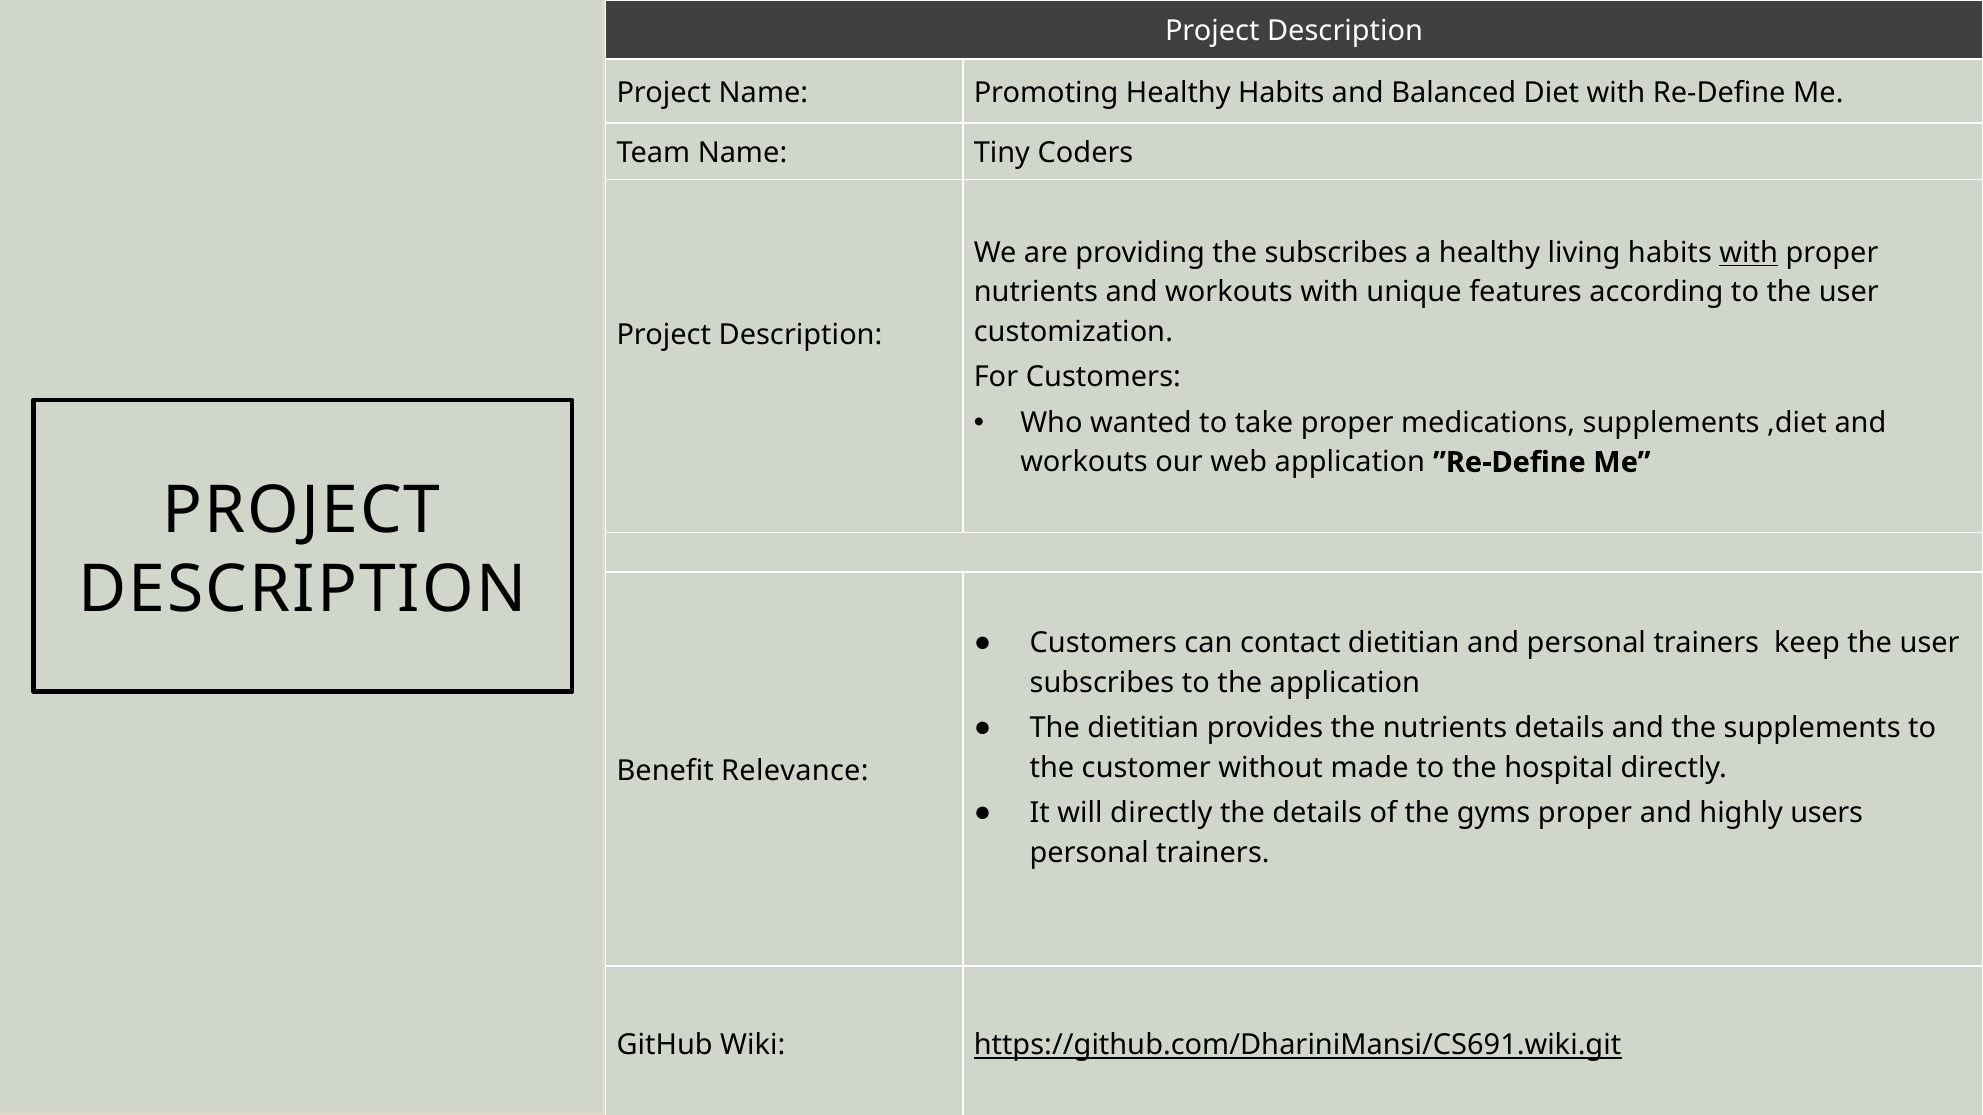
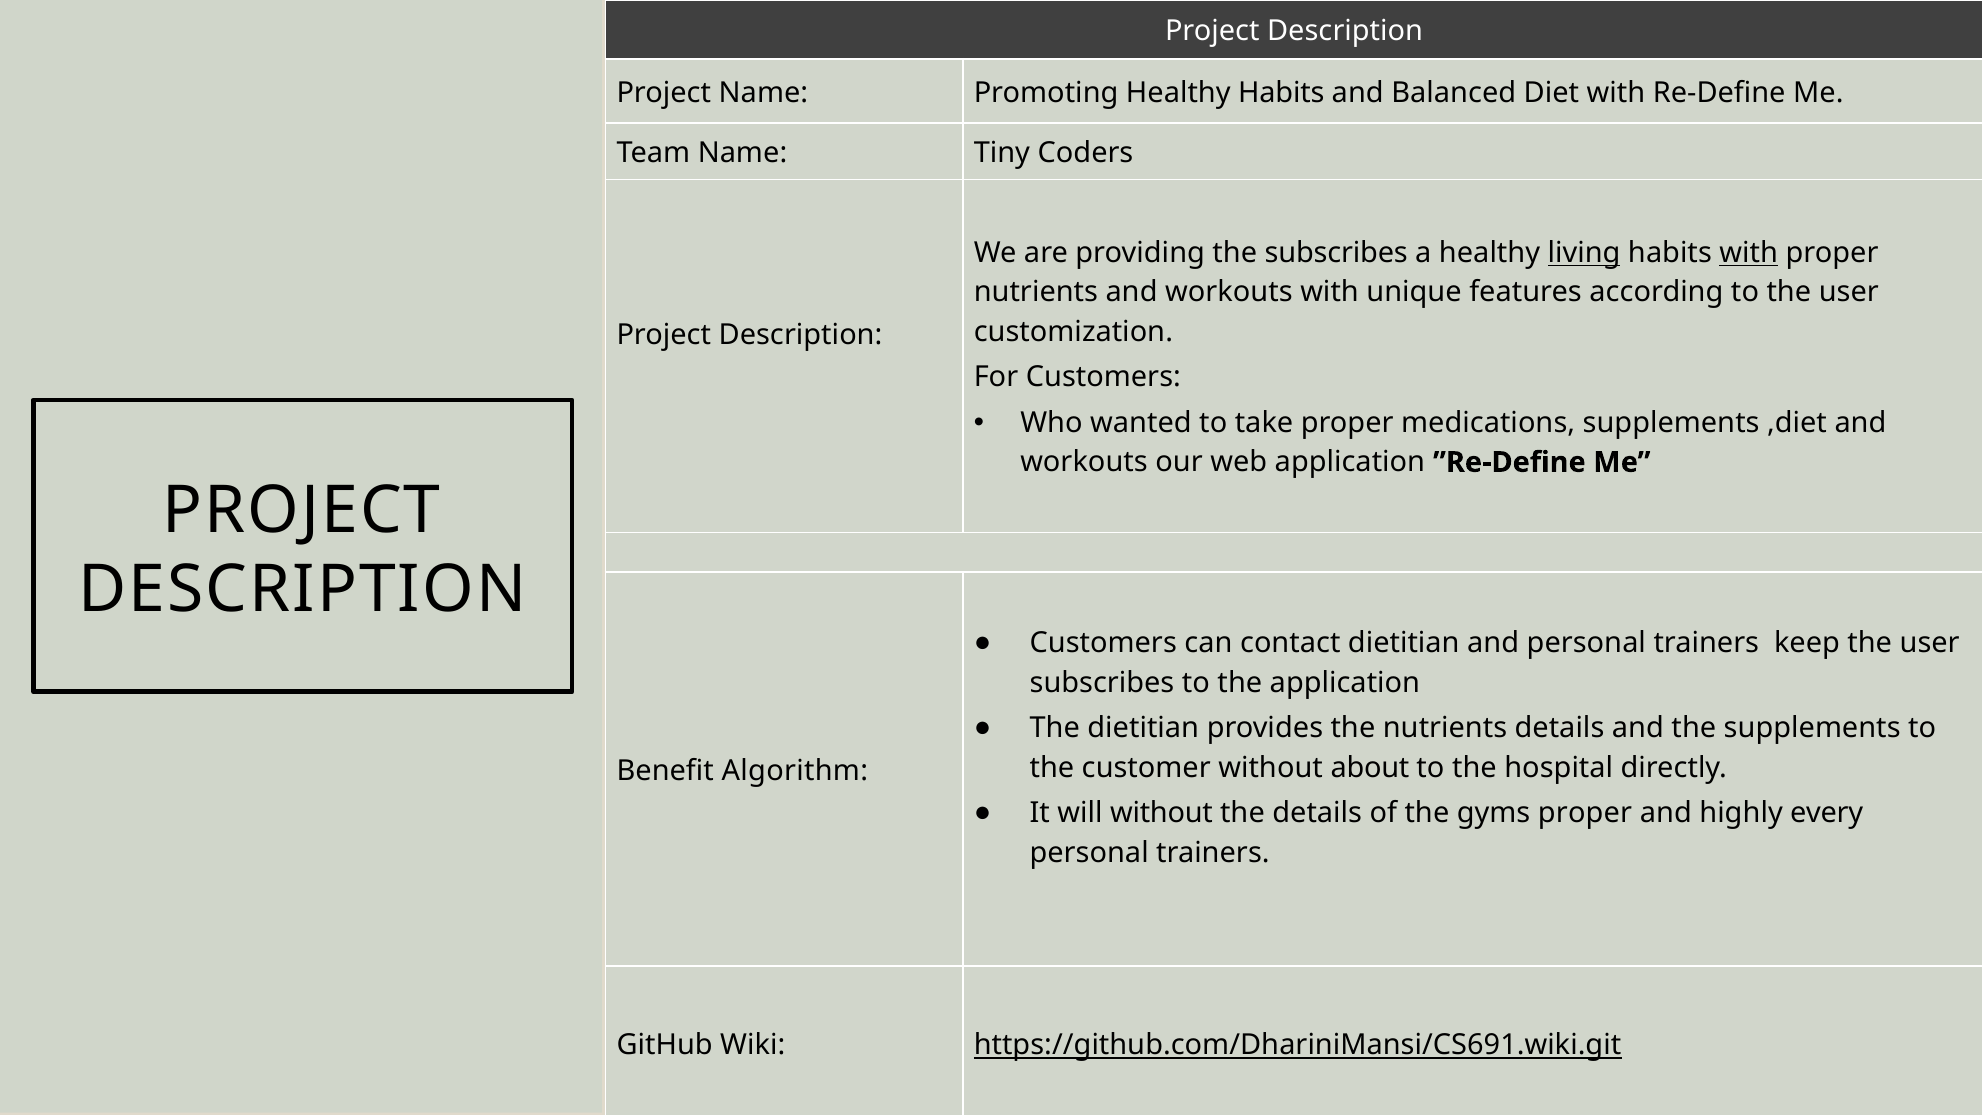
living underline: none -> present
made: made -> about
Relevance: Relevance -> Algorithm
will directly: directly -> without
users: users -> every
